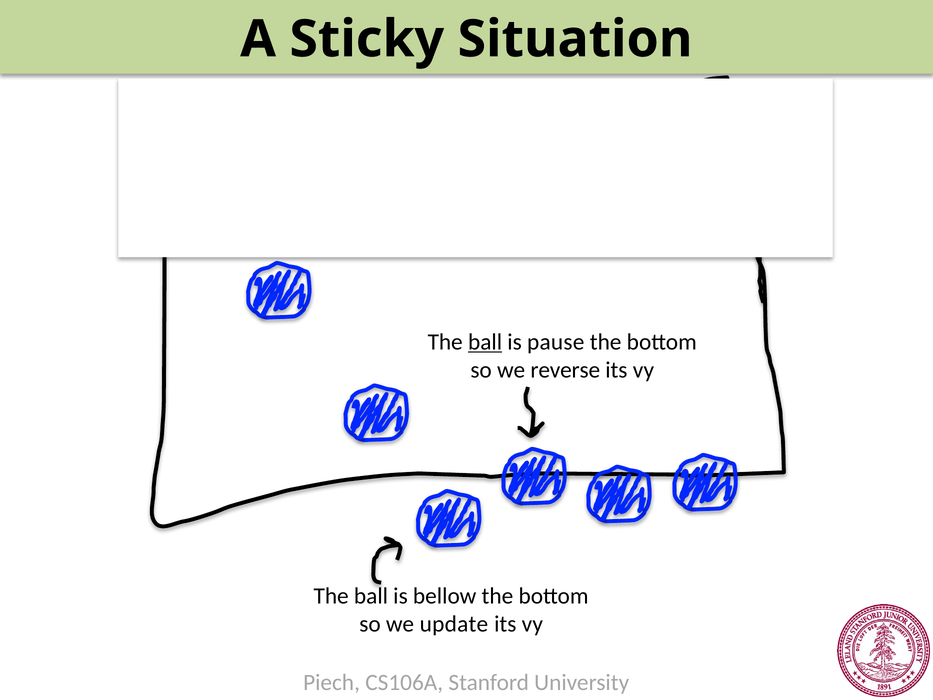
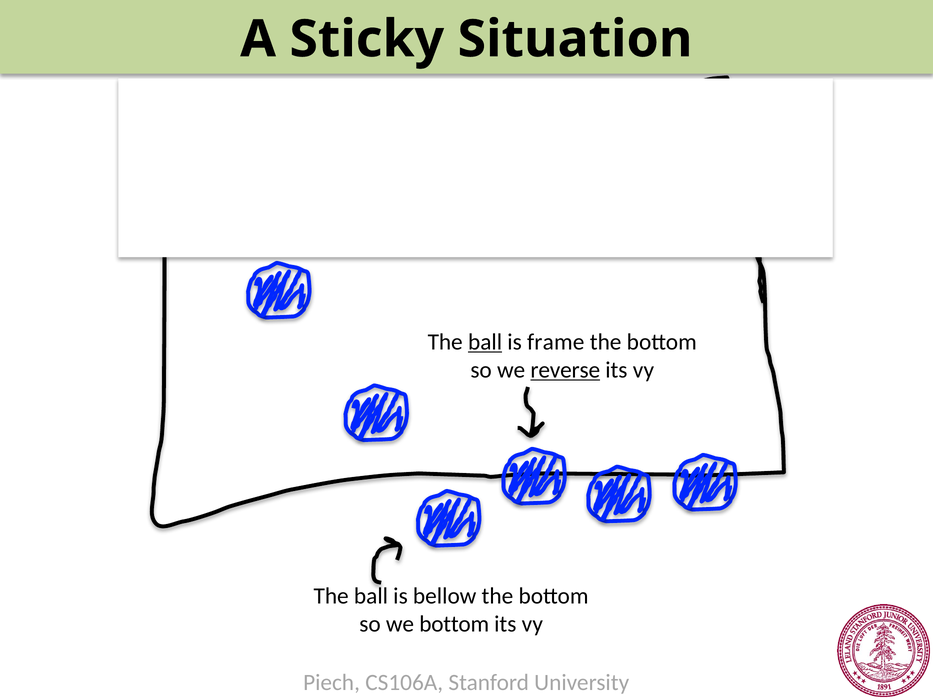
pause: pause -> frame
reverse underline: none -> present
we update: update -> bottom
